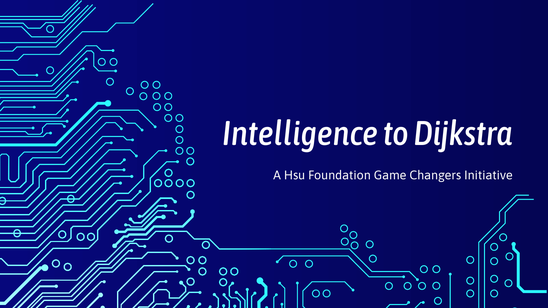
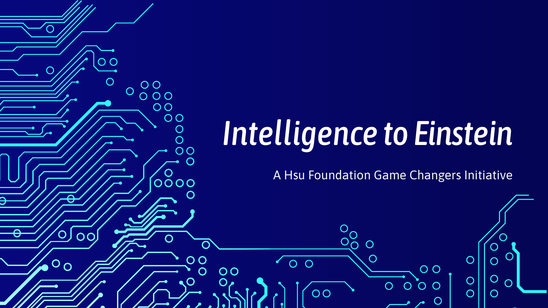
Dijkstra: Dijkstra -> Einstein
